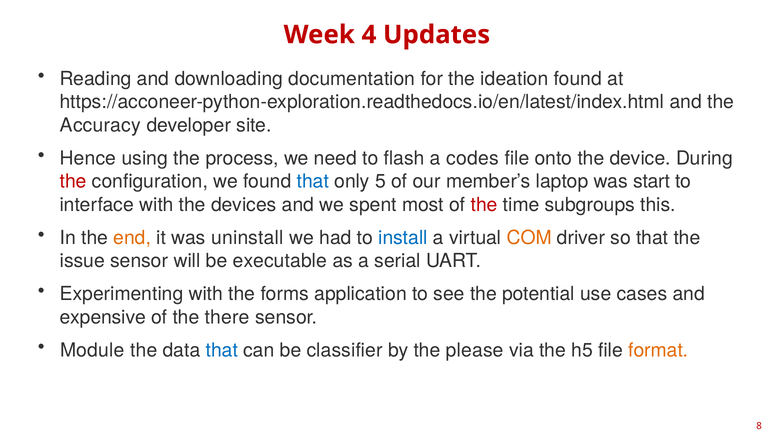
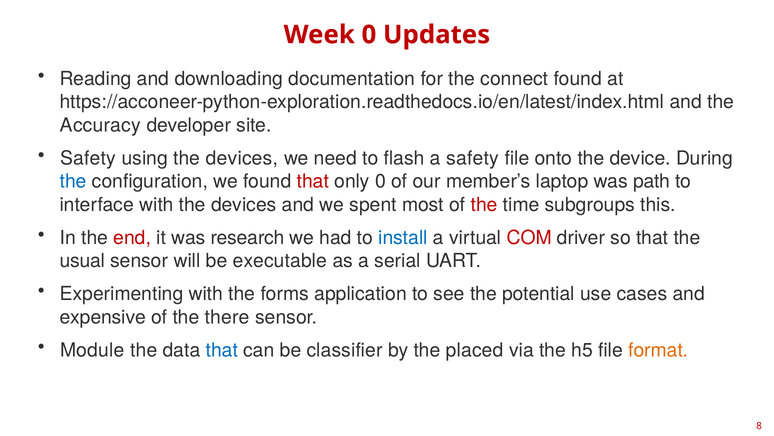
Week 4: 4 -> 0
ideation: ideation -> connect
Hence at (88, 158): Hence -> Safety
using the process: process -> devices
a codes: codes -> safety
the at (73, 181) colour: red -> blue
that at (313, 181) colour: blue -> red
only 5: 5 -> 0
start: start -> path
end colour: orange -> red
uninstall: uninstall -> research
COM colour: orange -> red
issue: issue -> usual
please: please -> placed
